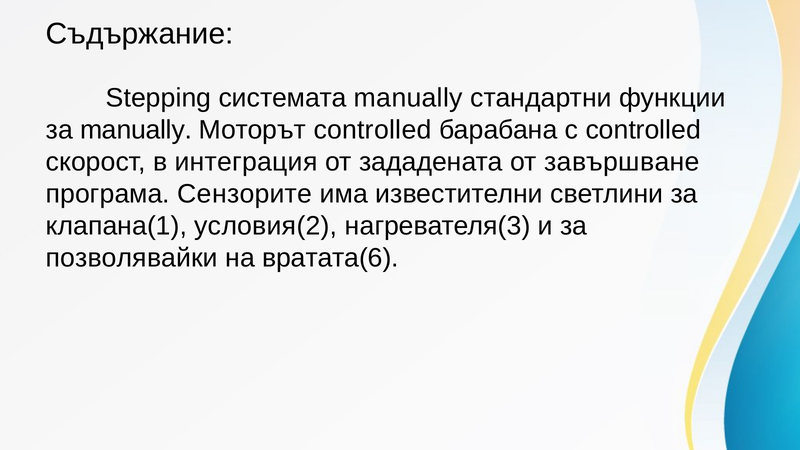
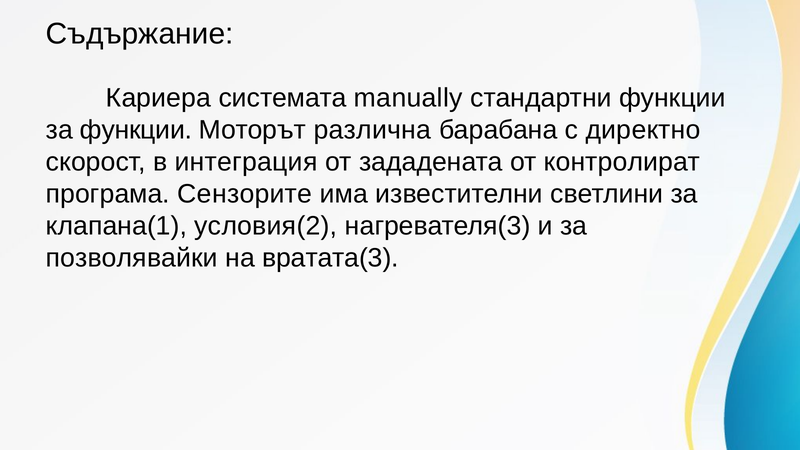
Stepping: Stepping -> Кариера
за manually: manually -> функции
Моторът controlled: controlled -> различна
с controlled: controlled -> директно
завършване: завършване -> контролират
вратата(6: вратата(6 -> вратата(3
